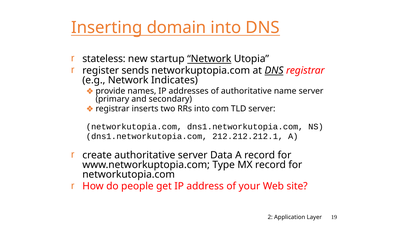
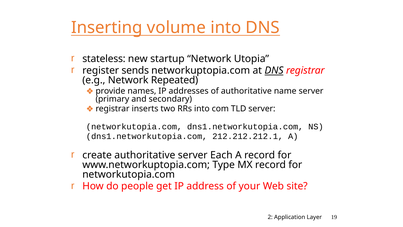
domain: domain -> volume
Network at (209, 59) underline: present -> none
Indicates: Indicates -> Repeated
Data: Data -> Each
